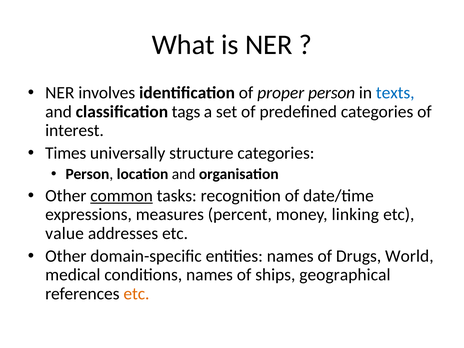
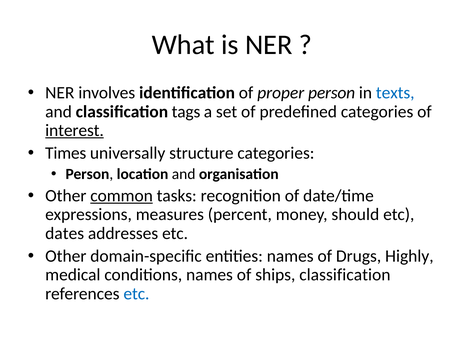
interest underline: none -> present
linking: linking -> should
value: value -> dates
World: World -> Highly
ships geographical: geographical -> classification
etc at (136, 294) colour: orange -> blue
